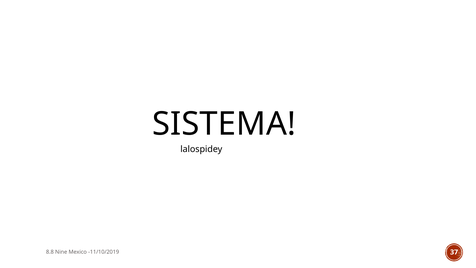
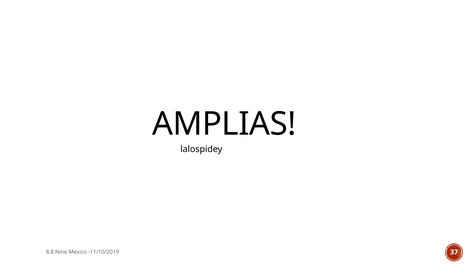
SISTEMA: SISTEMA -> AMPLIAS
